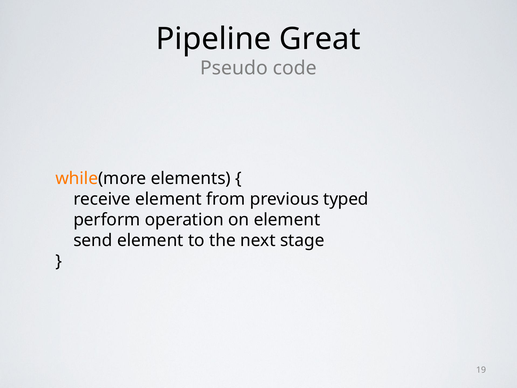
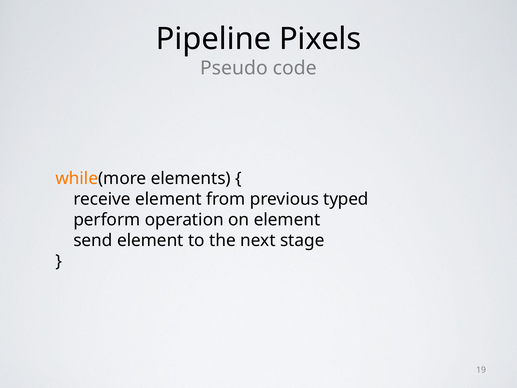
Great: Great -> Pixels
